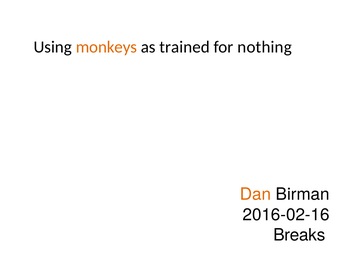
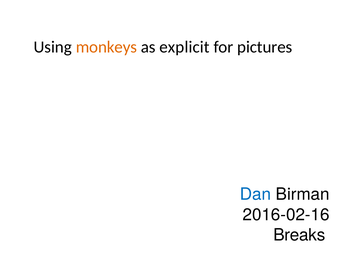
trained: trained -> explicit
nothing: nothing -> pictures
Dan colour: orange -> blue
